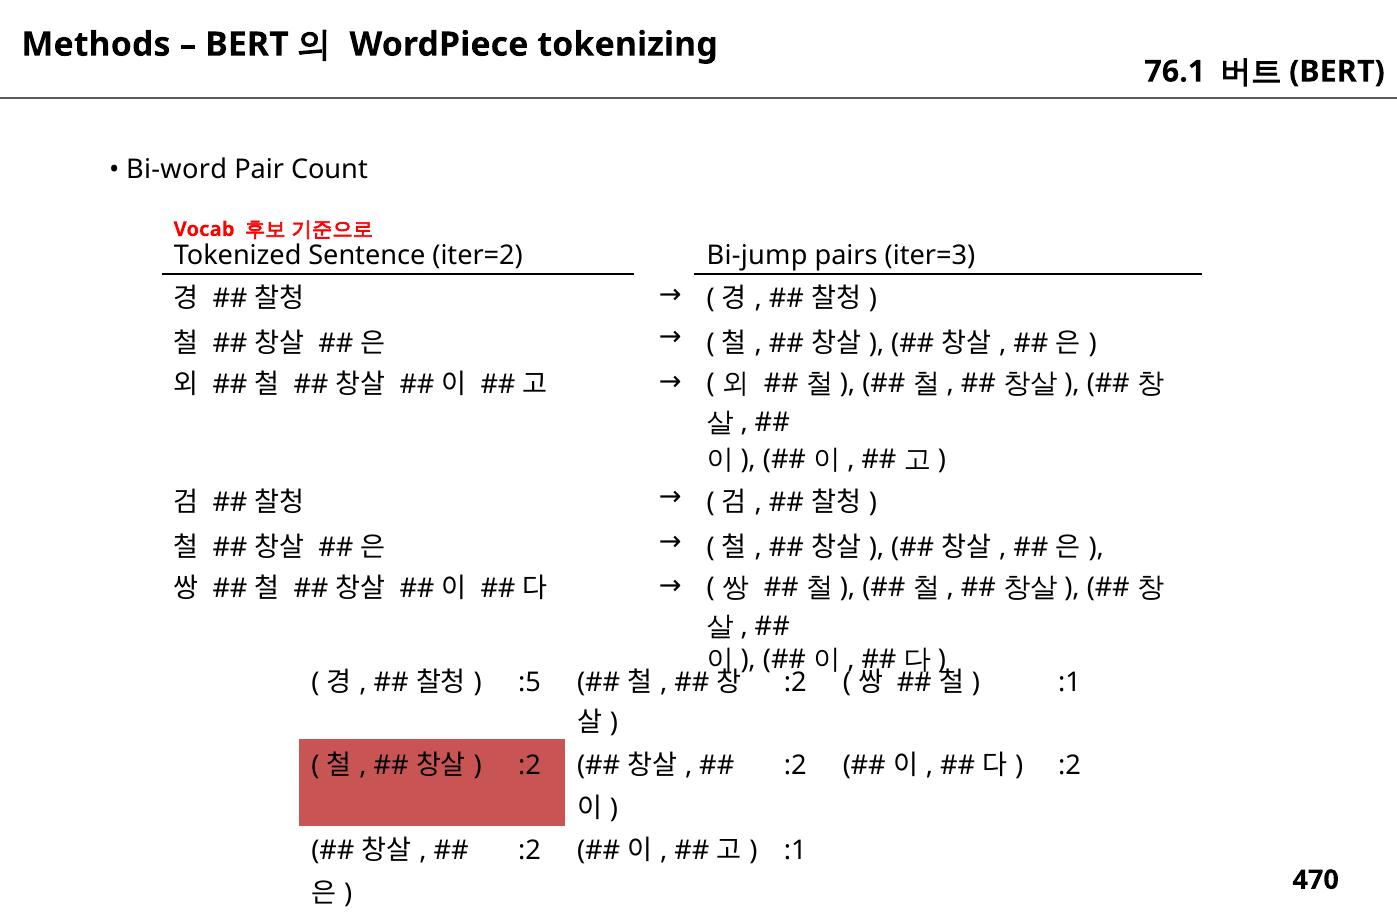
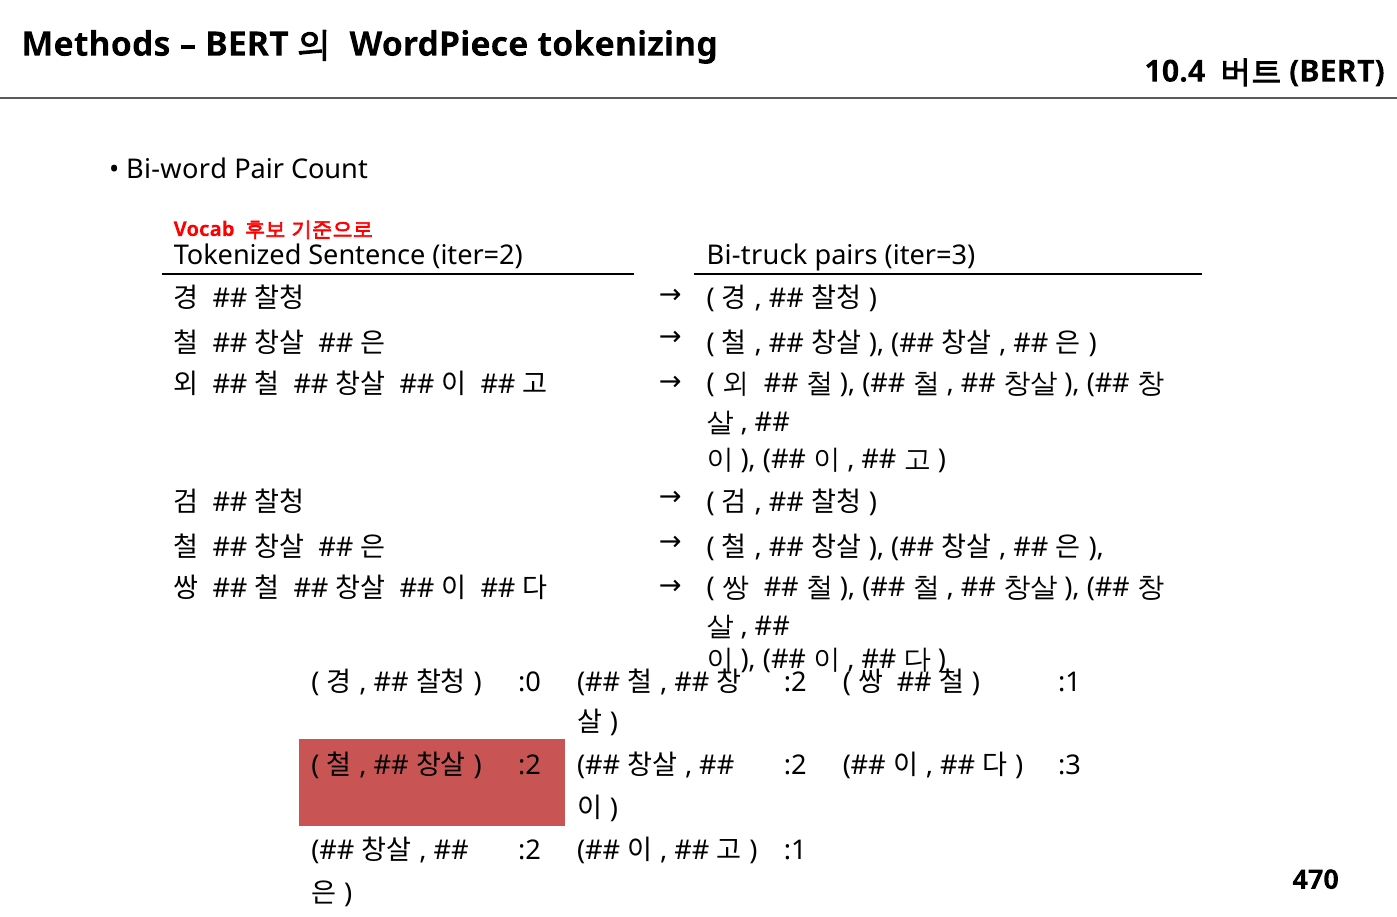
76.1: 76.1 -> 10.4
Bi-jump: Bi-jump -> Bi-truck
:5: :5 -> :0
:2 at (1070, 766): :2 -> :3
